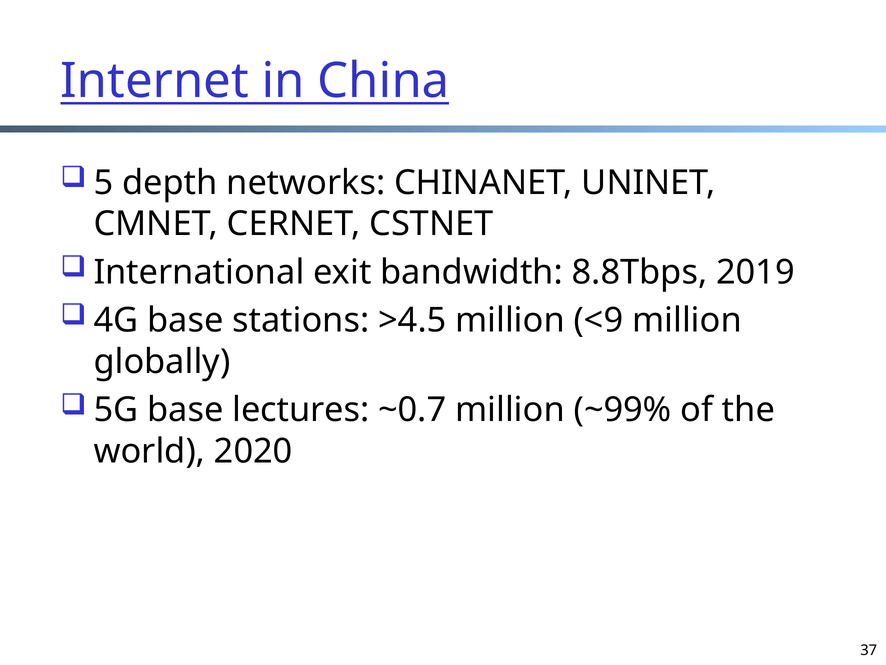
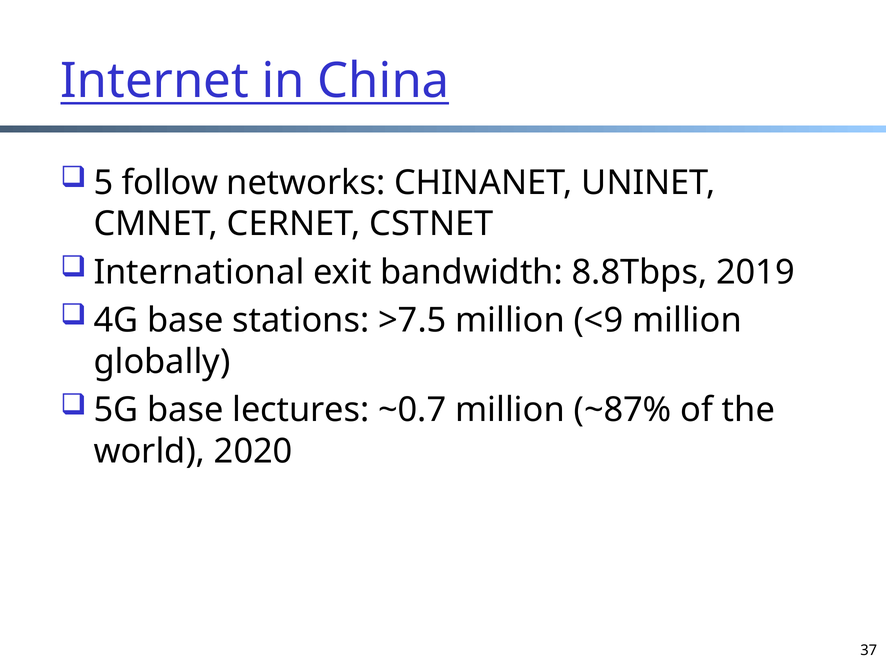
depth: depth -> follow
>4.5: >4.5 -> >7.5
~99%: ~99% -> ~87%
